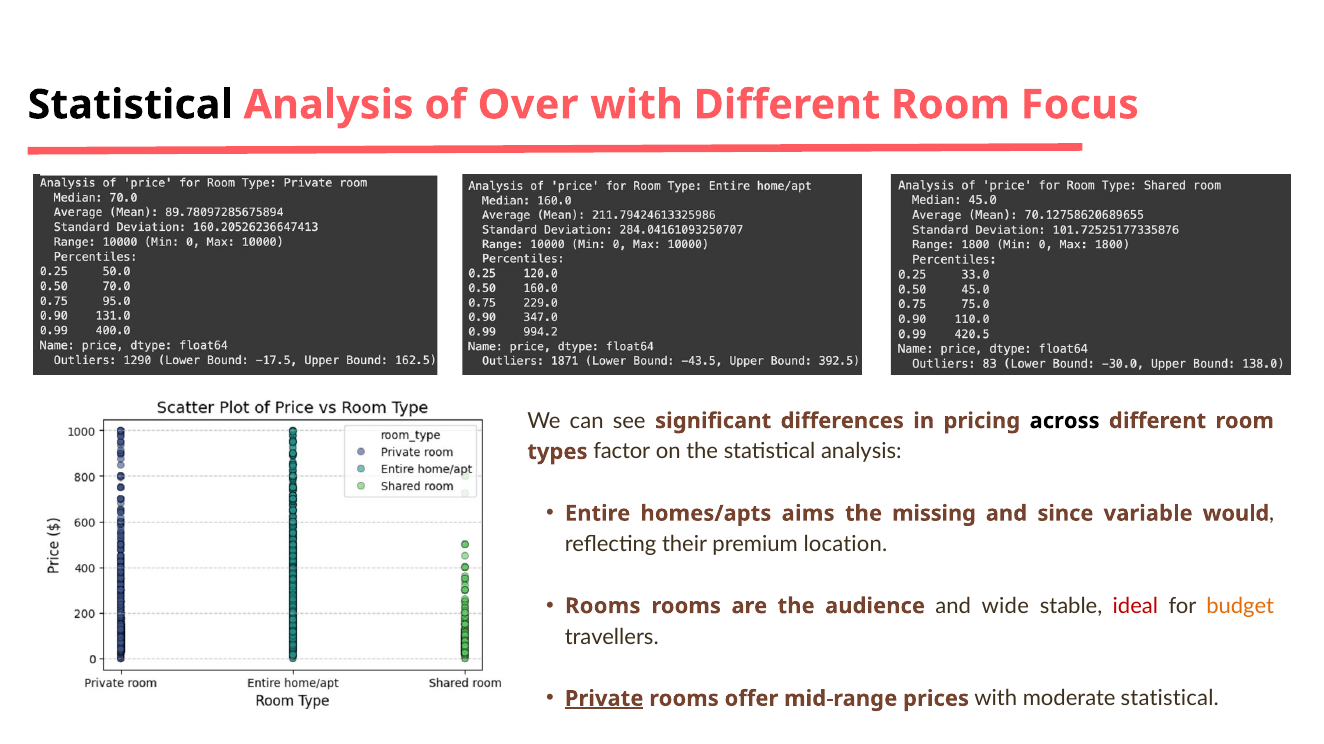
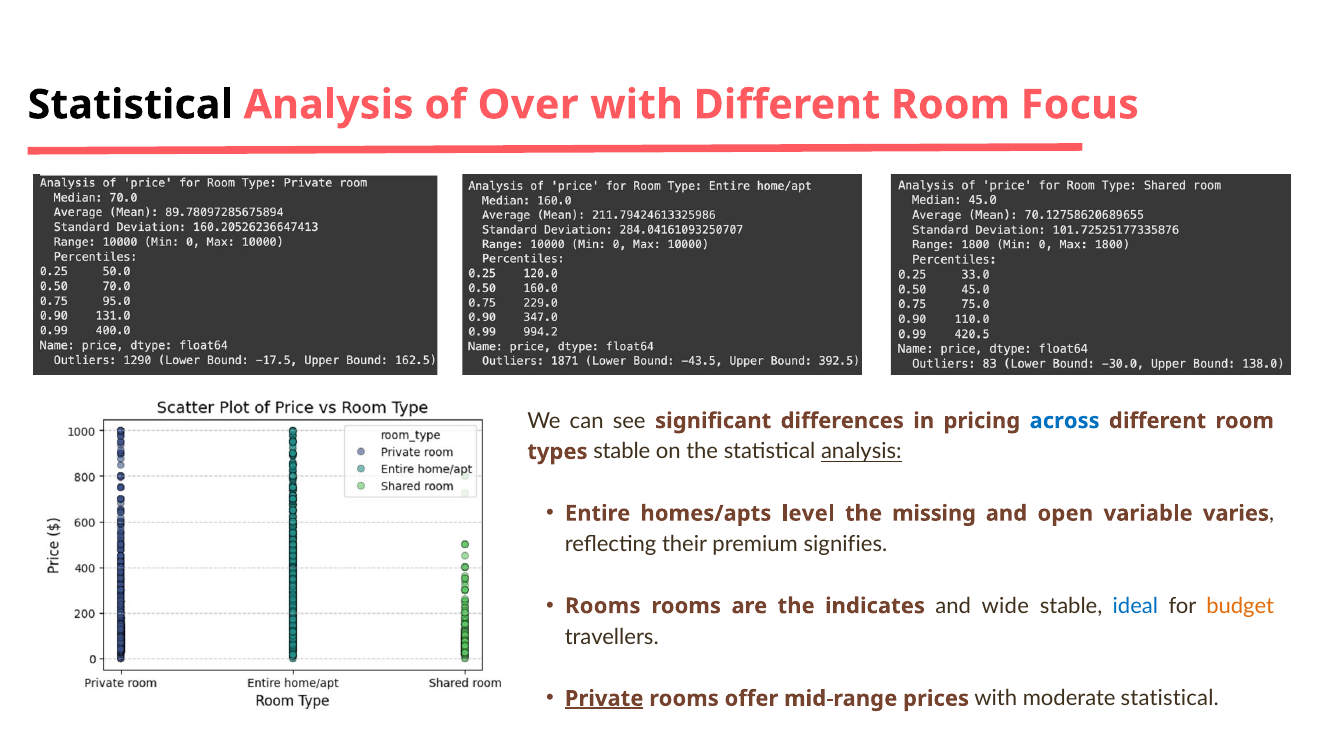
across colour: black -> blue
types factor: factor -> stable
analysis at (861, 452) underline: none -> present
aims: aims -> level
since: since -> open
would: would -> varies
location: location -> signifies
audience: audience -> indicates
ideal colour: red -> blue
